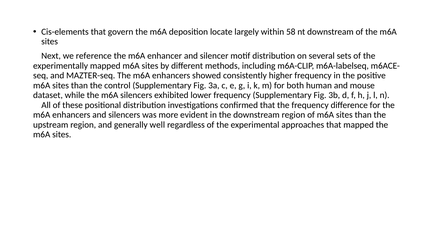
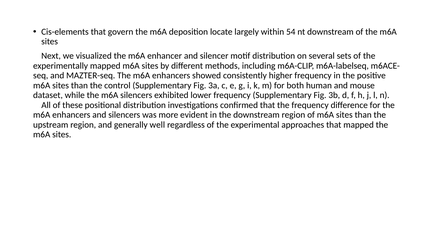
58: 58 -> 54
reference: reference -> visualized
